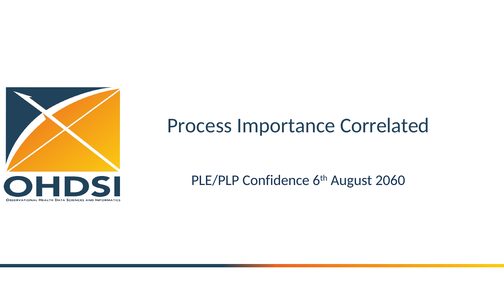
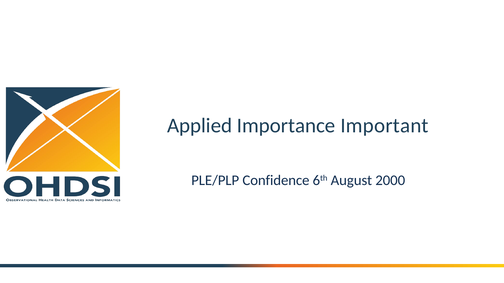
Process: Process -> Applied
Correlated: Correlated -> Important
2060: 2060 -> 2000
